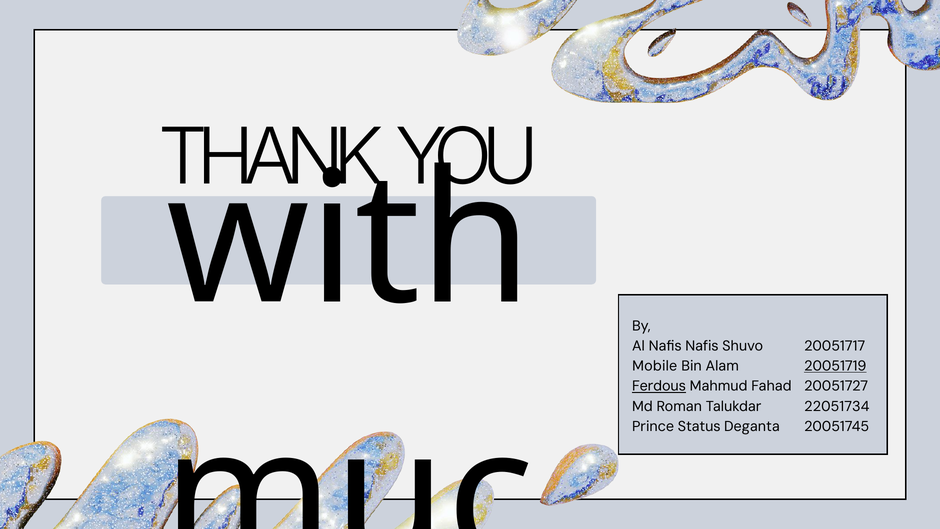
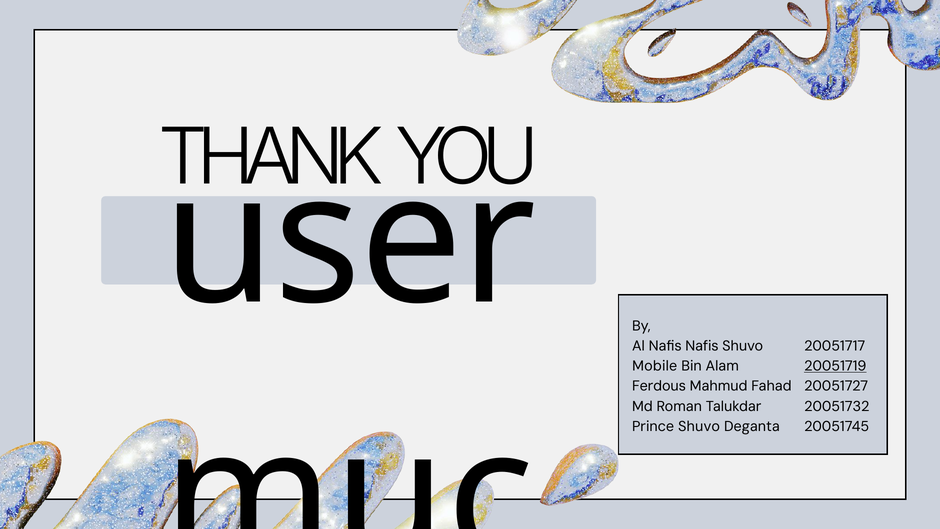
with: with -> user
Ferdous underline: present -> none
22051734: 22051734 -> 20051732
Prince Status: Status -> Shuvo
